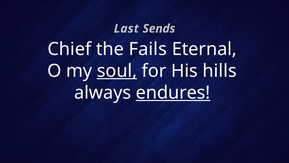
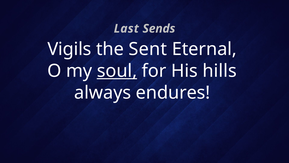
Chief: Chief -> Vigils
Fails: Fails -> Sent
endures underline: present -> none
